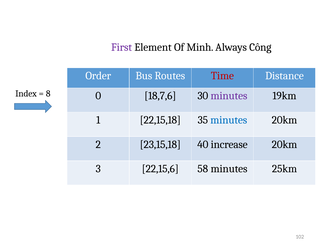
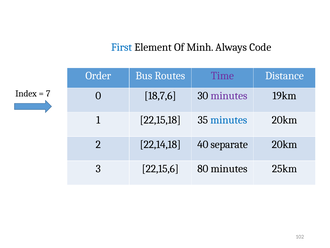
First colour: purple -> blue
Công: Công -> Code
Time colour: red -> purple
8: 8 -> 7
23,15,18: 23,15,18 -> 22,14,18
increase: increase -> separate
58: 58 -> 80
